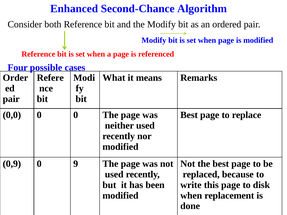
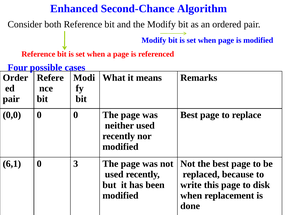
0,9: 0,9 -> 6,1
9: 9 -> 3
